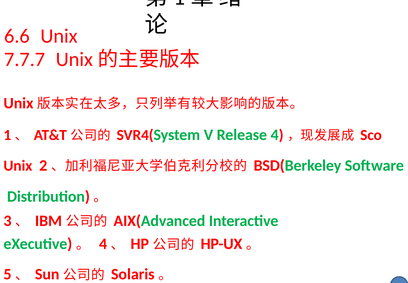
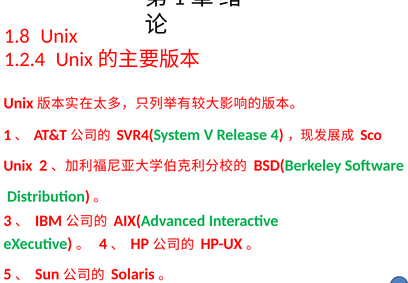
6.6: 6.6 -> 1.8
7.7.7: 7.7.7 -> 1.2.4
